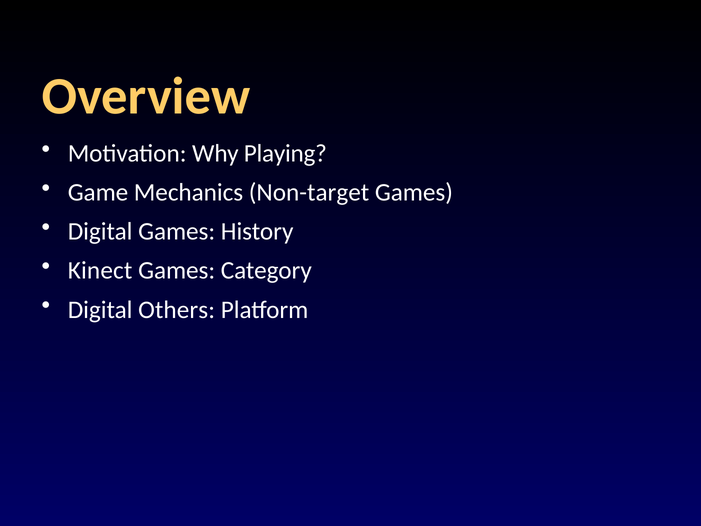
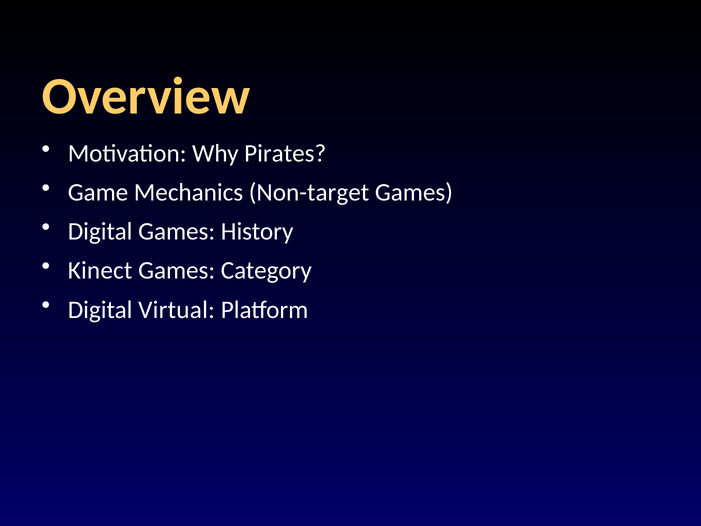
Playing: Playing -> Pirates
Others: Others -> Virtual
